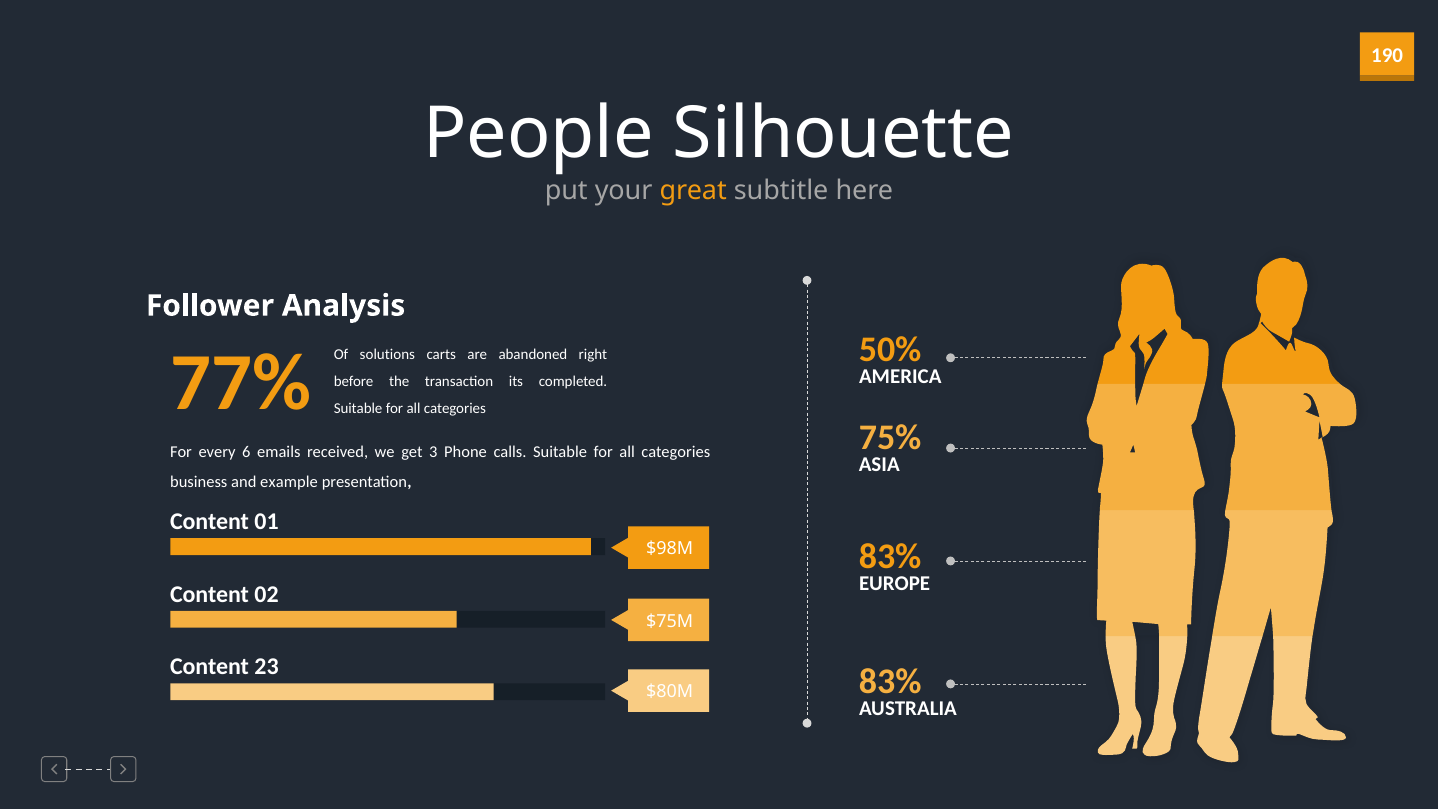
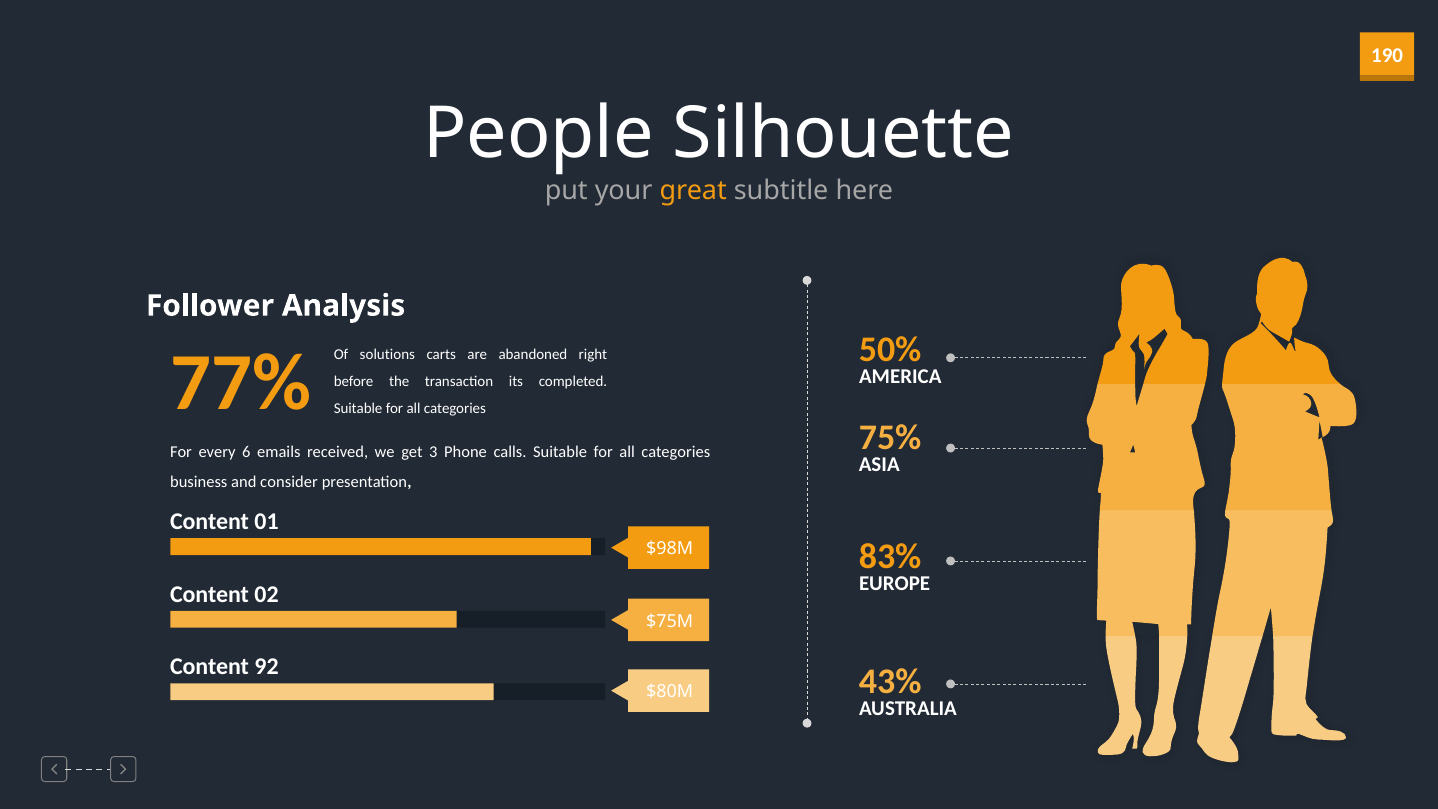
example: example -> consider
23: 23 -> 92
83% at (890, 682): 83% -> 43%
